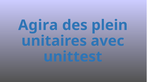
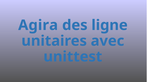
plein: plein -> ligne
